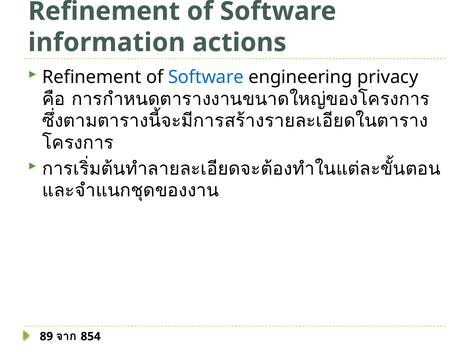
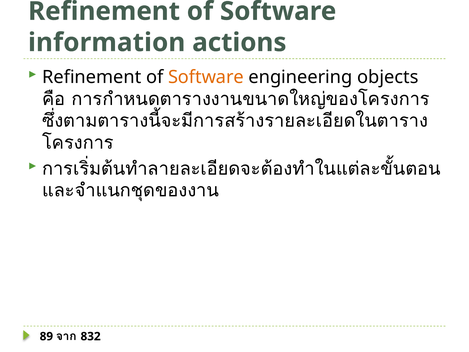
Software at (206, 77) colour: blue -> orange
privacy: privacy -> objects
854: 854 -> 832
